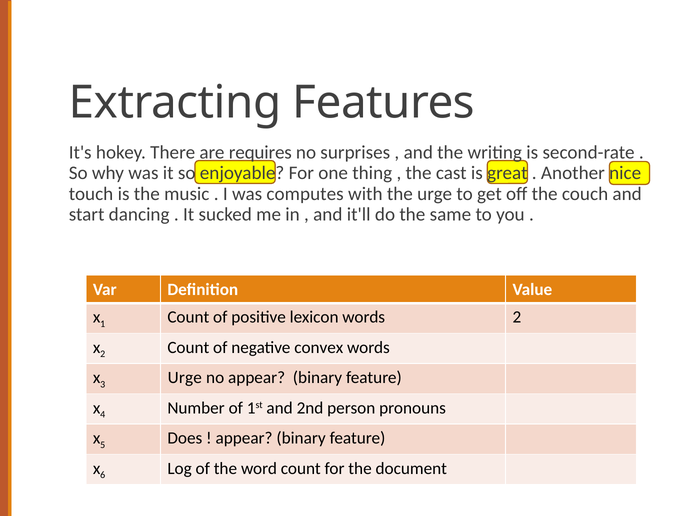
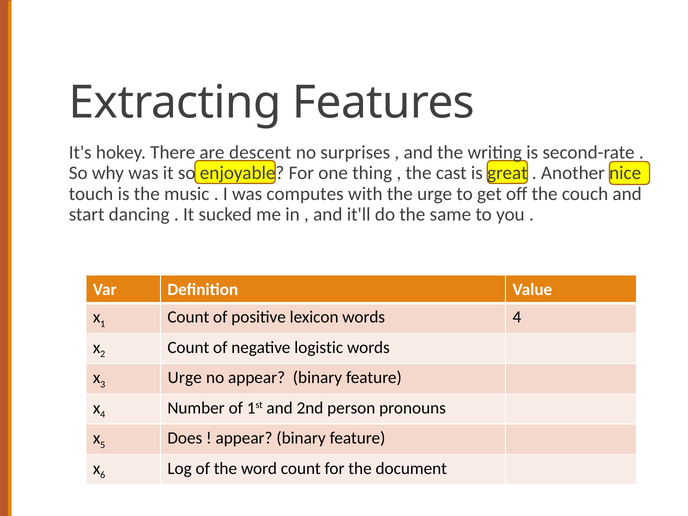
requires: requires -> descent
words 2: 2 -> 4
convex: convex -> logistic
